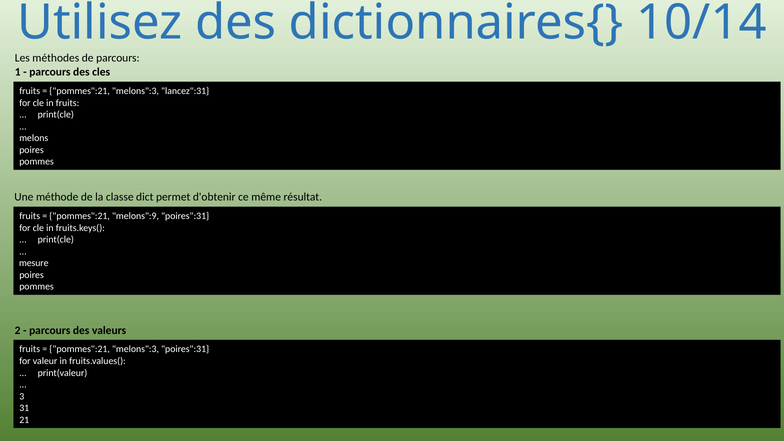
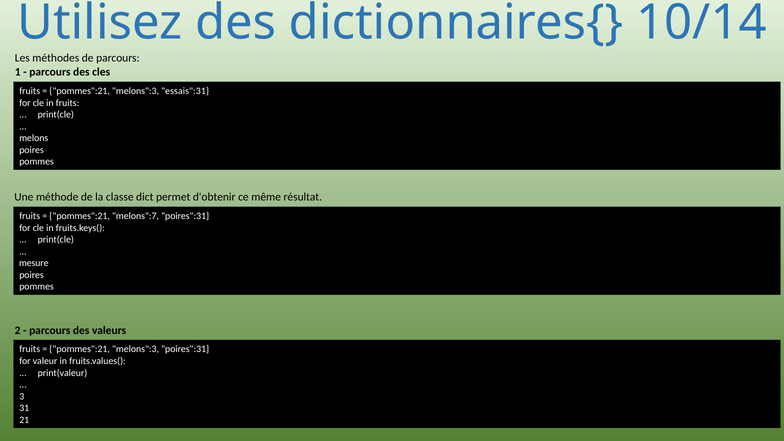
lancez":31: lancez":31 -> essais":31
melons":9: melons":9 -> melons":7
